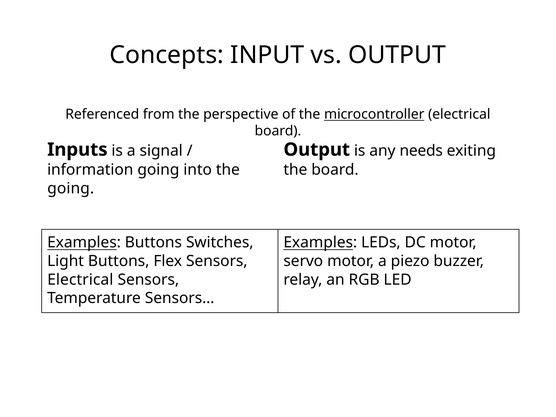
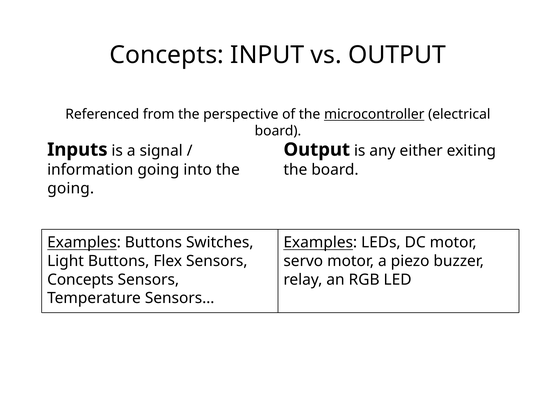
needs: needs -> either
Electrical at (80, 280): Electrical -> Concepts
